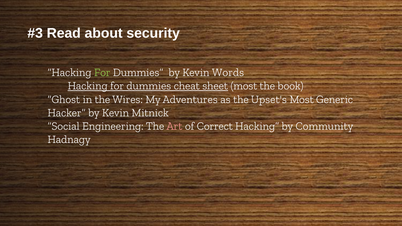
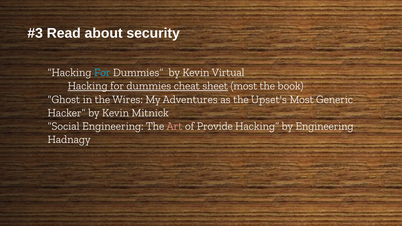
For at (102, 73) colour: light green -> light blue
Words: Words -> Virtual
Correct: Correct -> Provide
by Community: Community -> Engineering
